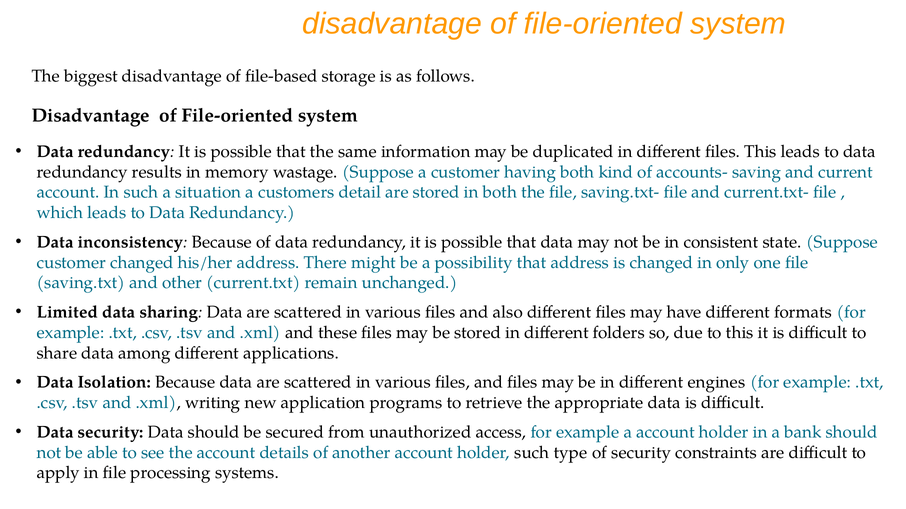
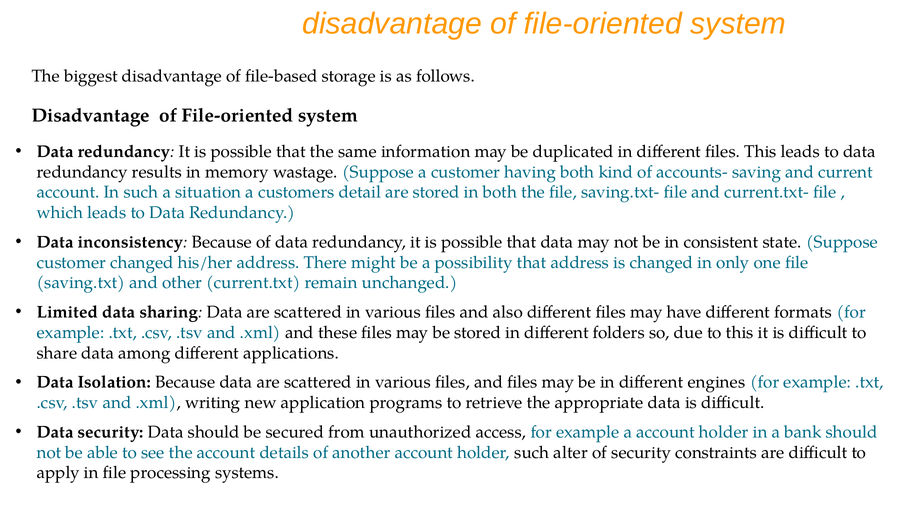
type: type -> alter
